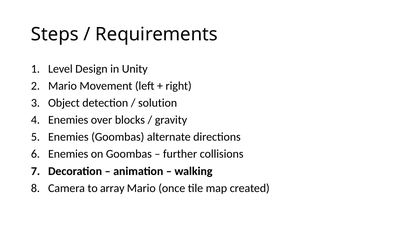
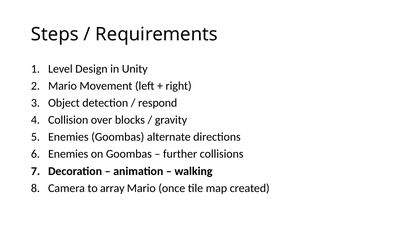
solution: solution -> respond
Enemies at (68, 120): Enemies -> Collision
